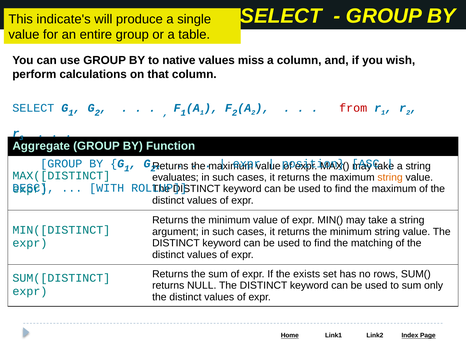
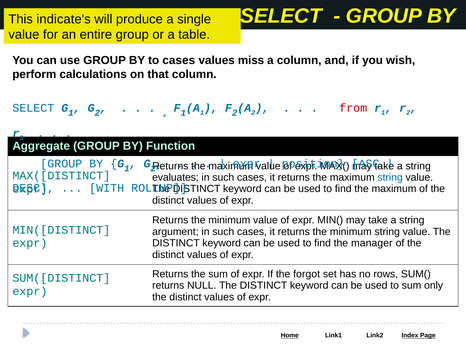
to native: native -> cases
string at (390, 178) colour: orange -> blue
matching: matching -> manager
exists: exists -> forgot
